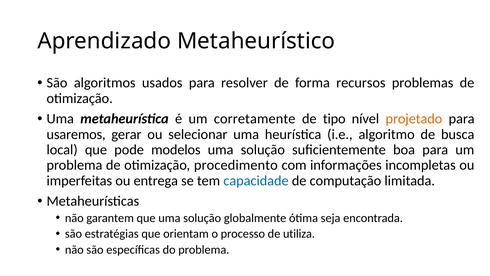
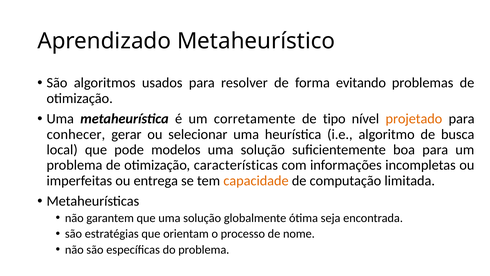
recursos: recursos -> evitando
usaremos: usaremos -> conhecer
procedimento: procedimento -> características
capacidade colour: blue -> orange
utiliza: utiliza -> nome
